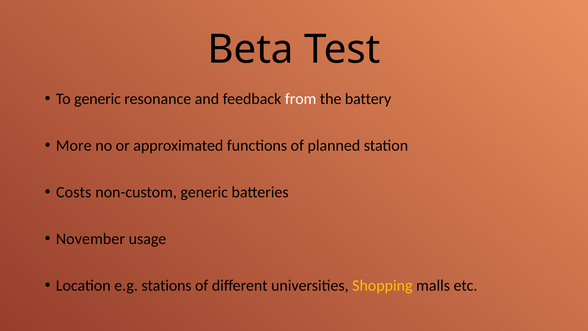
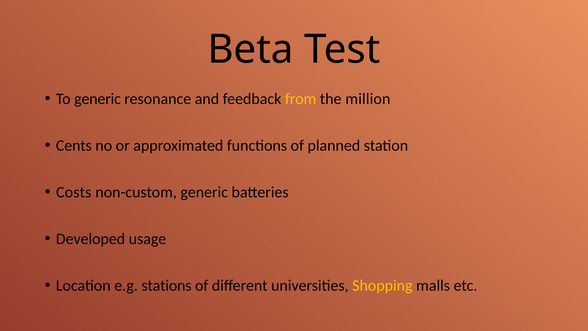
from colour: white -> yellow
battery: battery -> million
More: More -> Cents
November: November -> Developed
